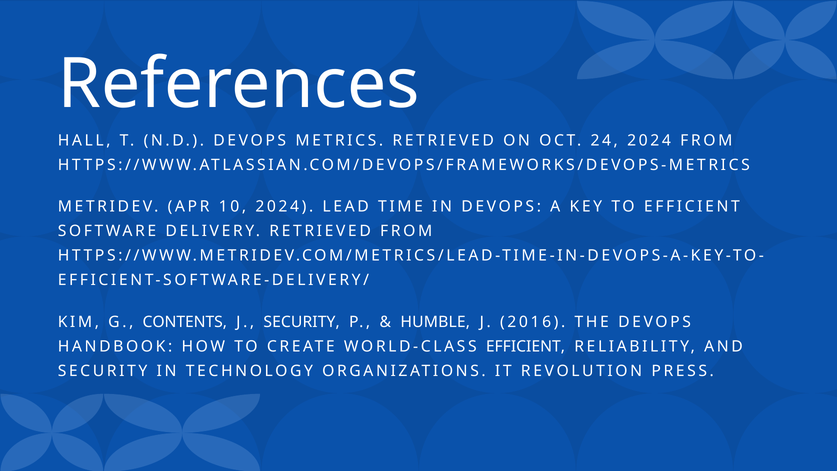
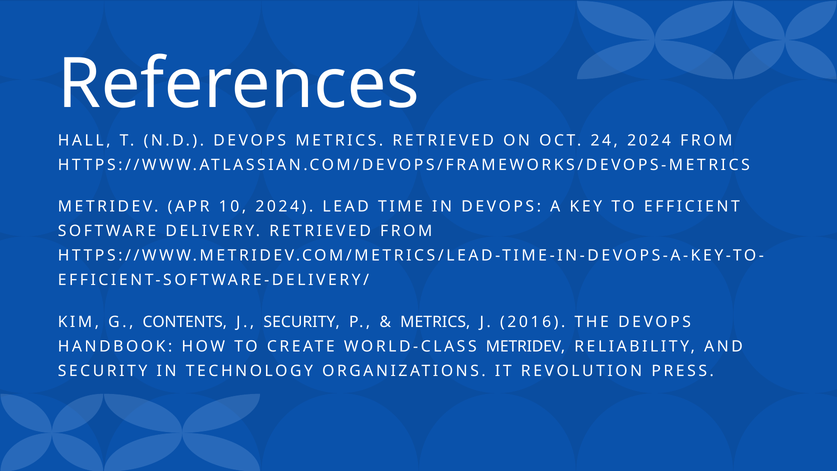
HUMBLE at (435, 322): HUMBLE -> METRICS
WORLD-CLASS EFFICIENT: EFFICIENT -> METRIDEV
